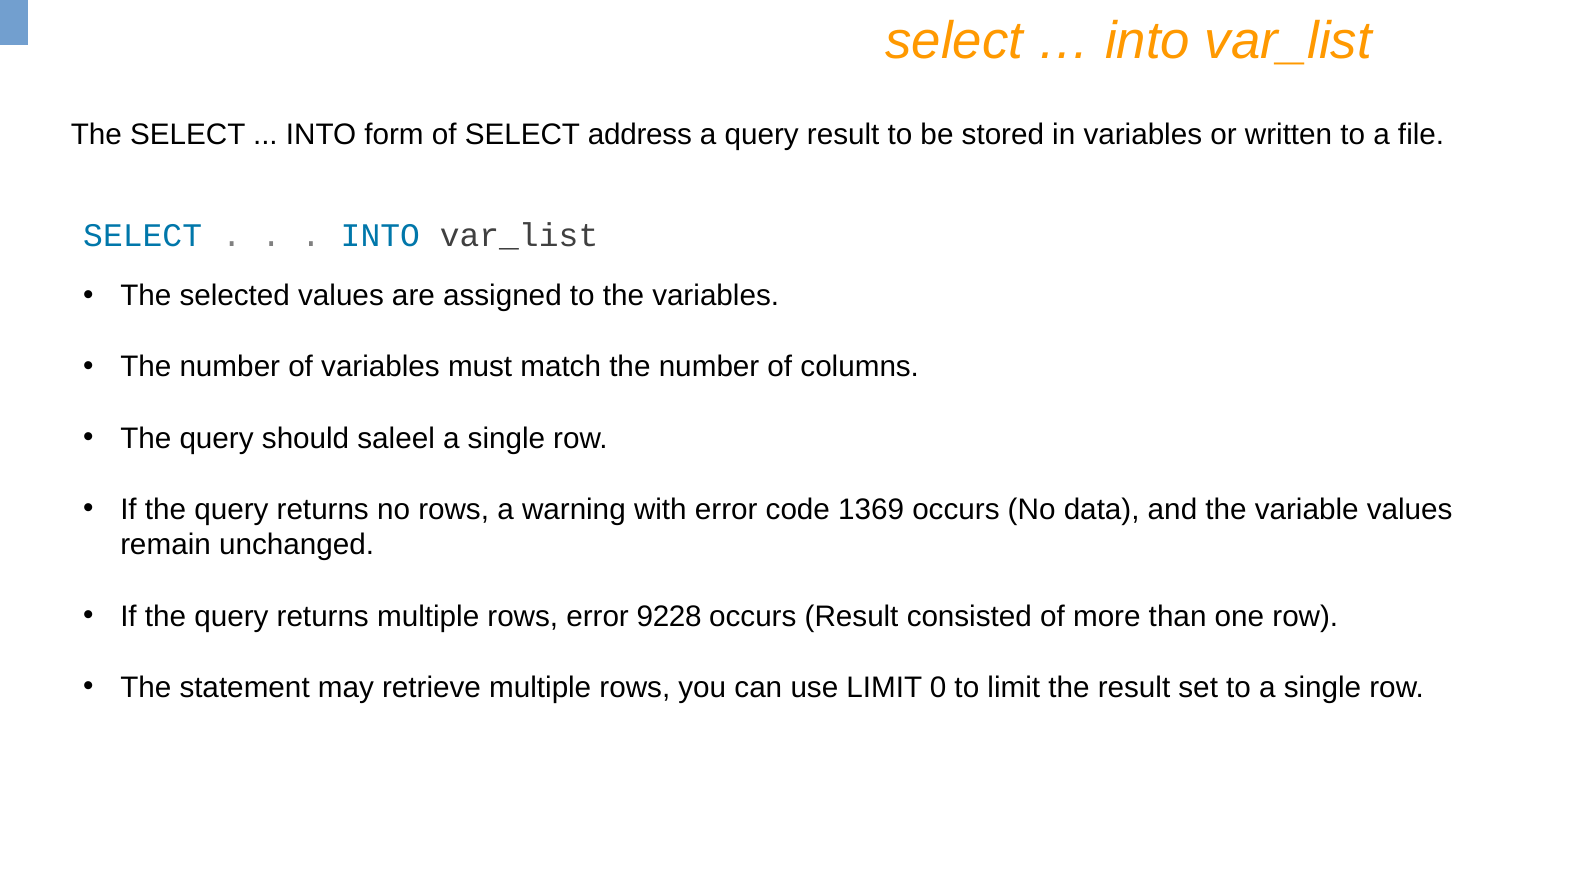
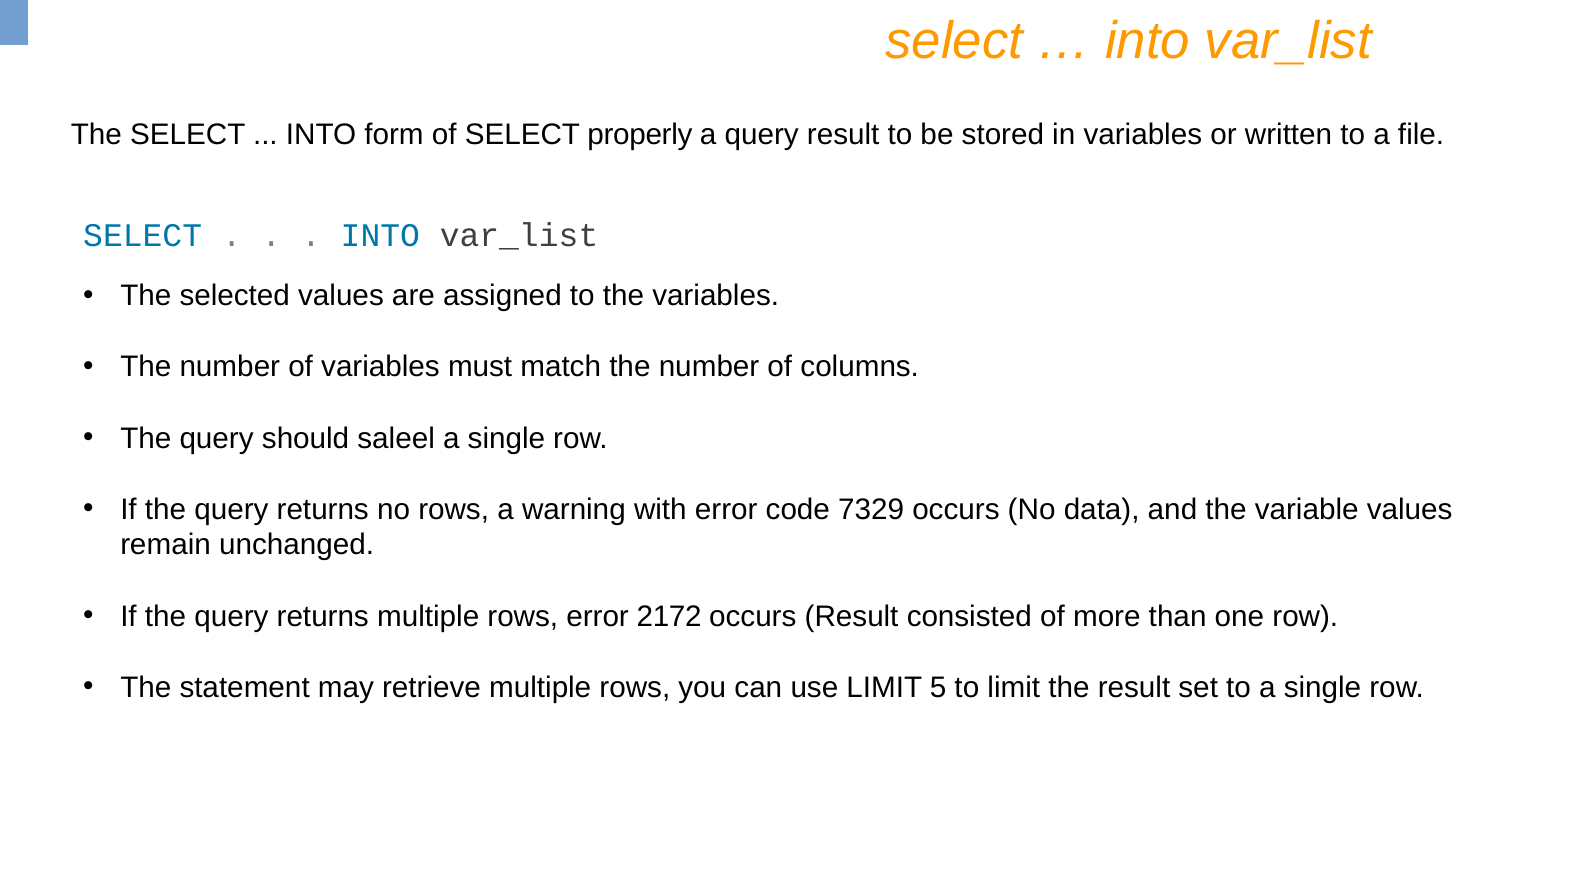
address: address -> properly
1369: 1369 -> 7329
9228: 9228 -> 2172
0: 0 -> 5
